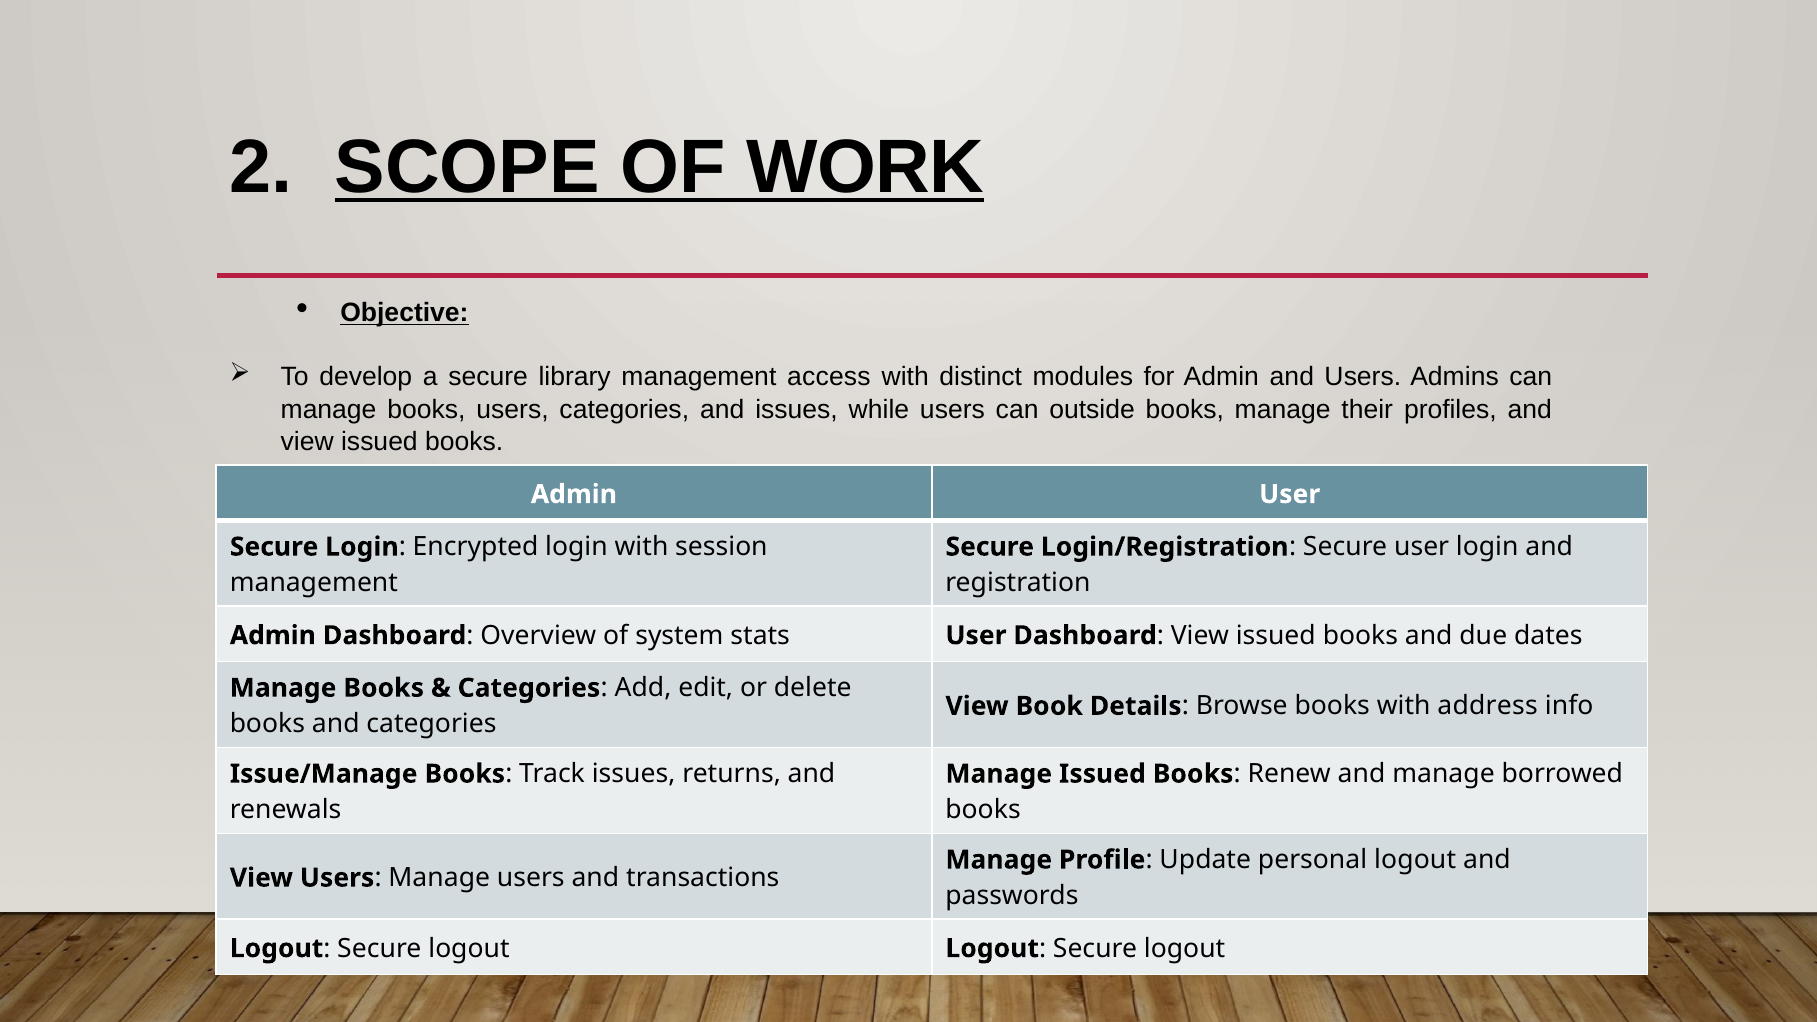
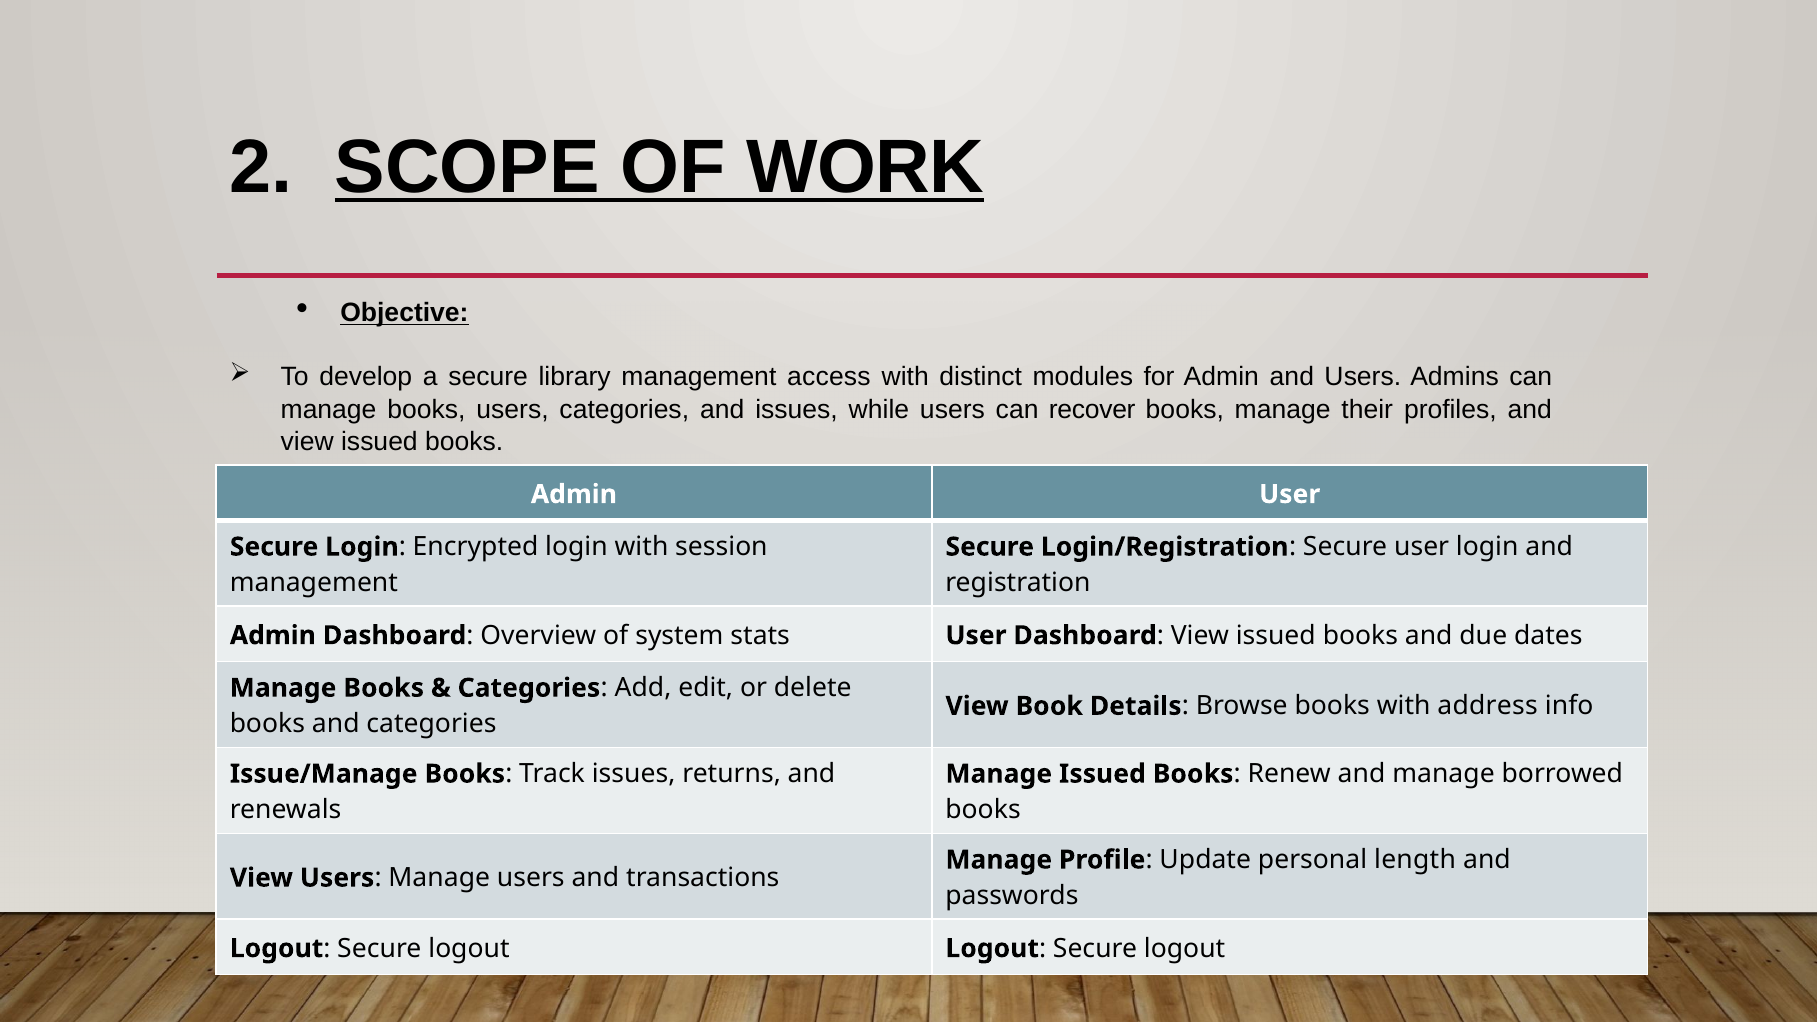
outside: outside -> recover
personal logout: logout -> length
